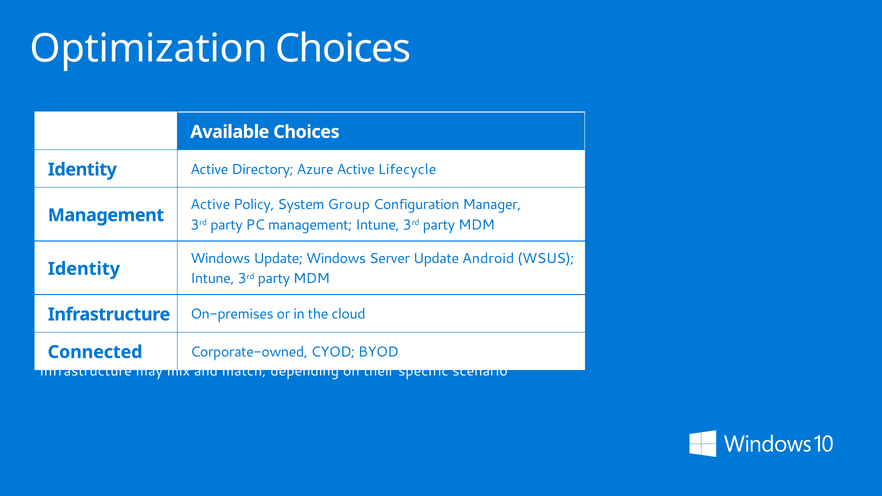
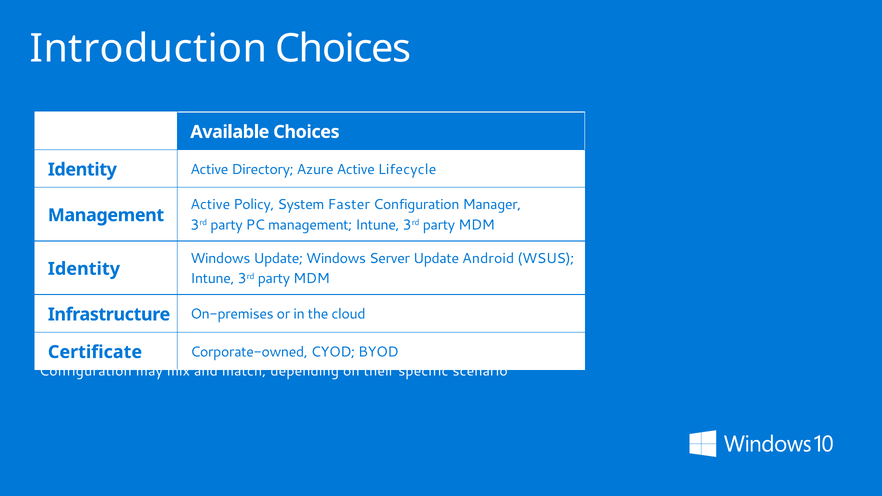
Optimization: Optimization -> Introduction
Group: Group -> Faster
Connected: Connected -> Certificate
Infrastructure at (85, 371): Infrastructure -> Configuration
